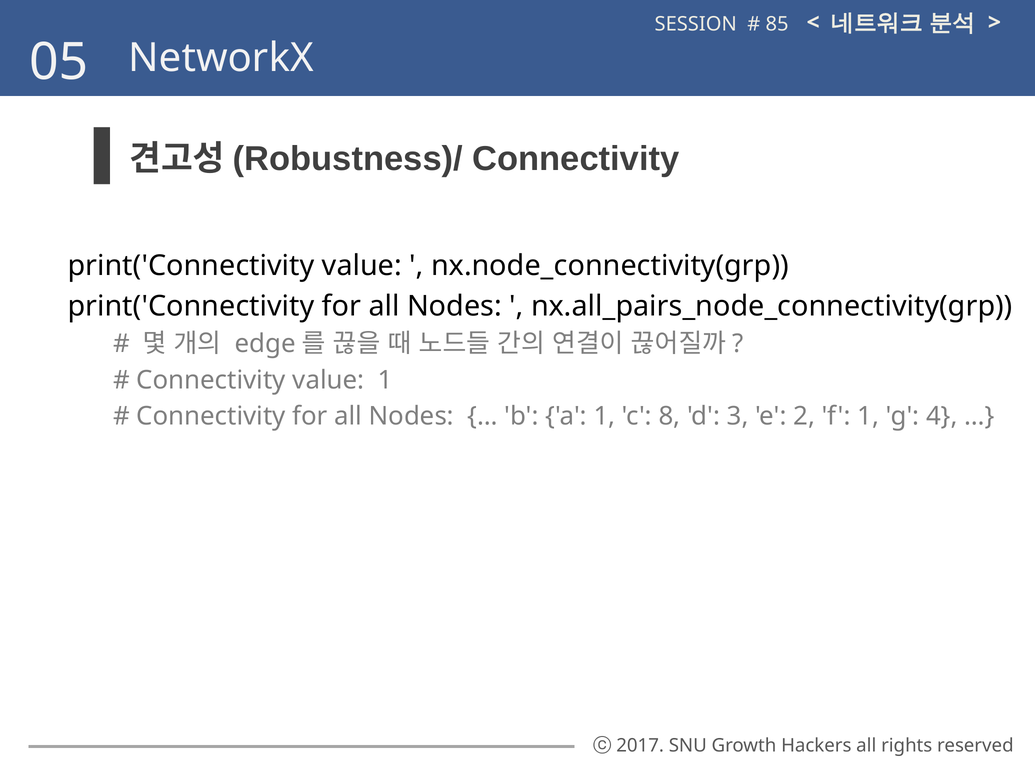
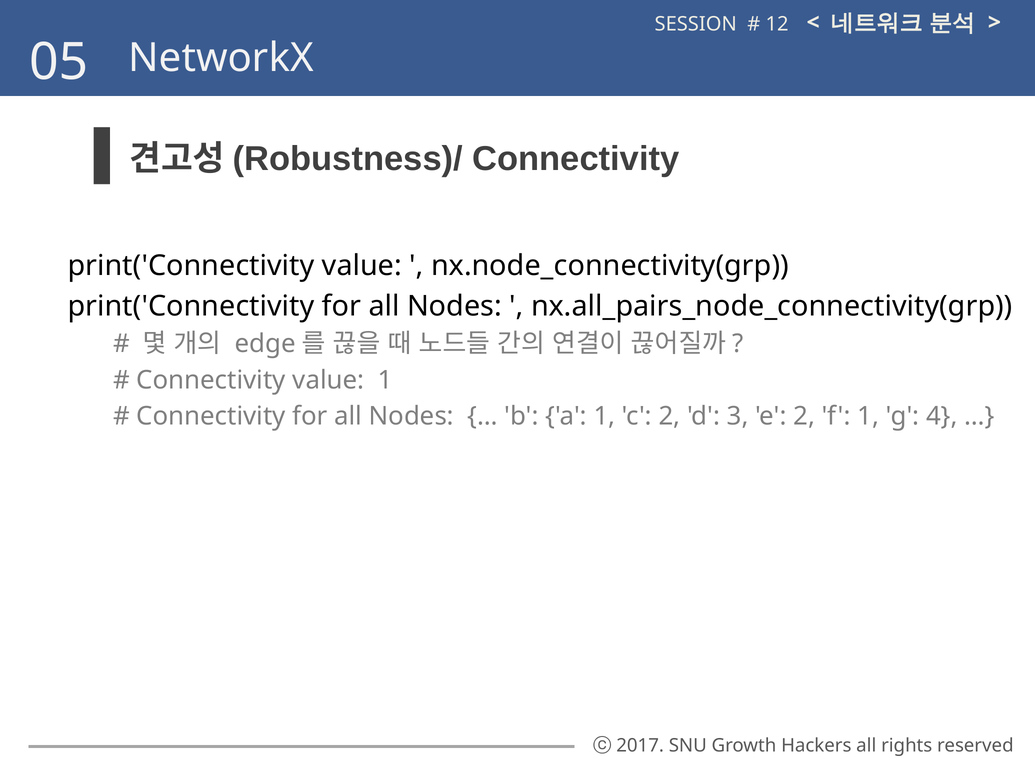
85: 85 -> 12
c 8: 8 -> 2
